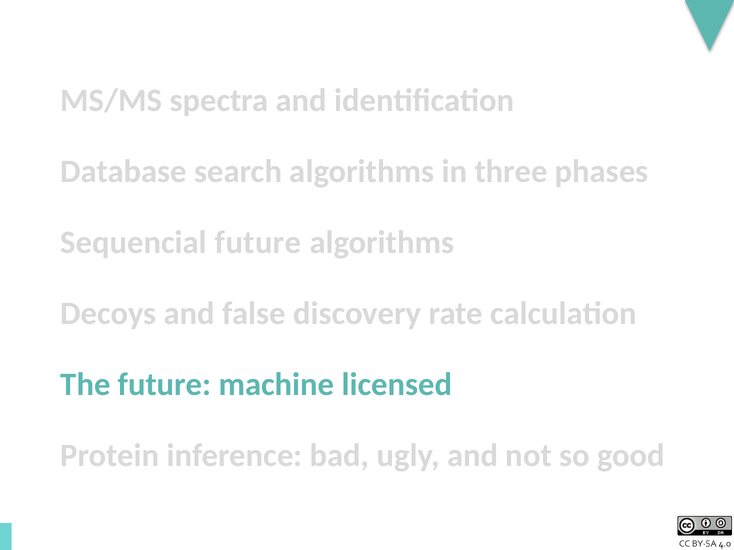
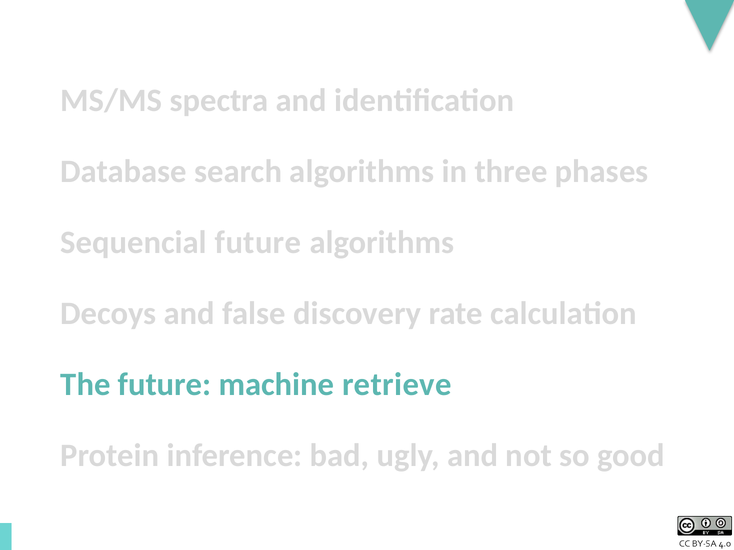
licensed: licensed -> retrieve
